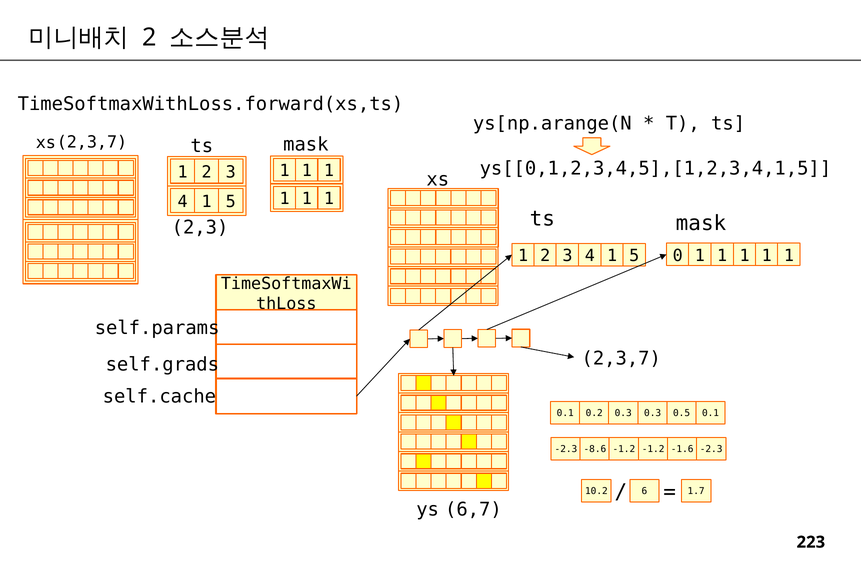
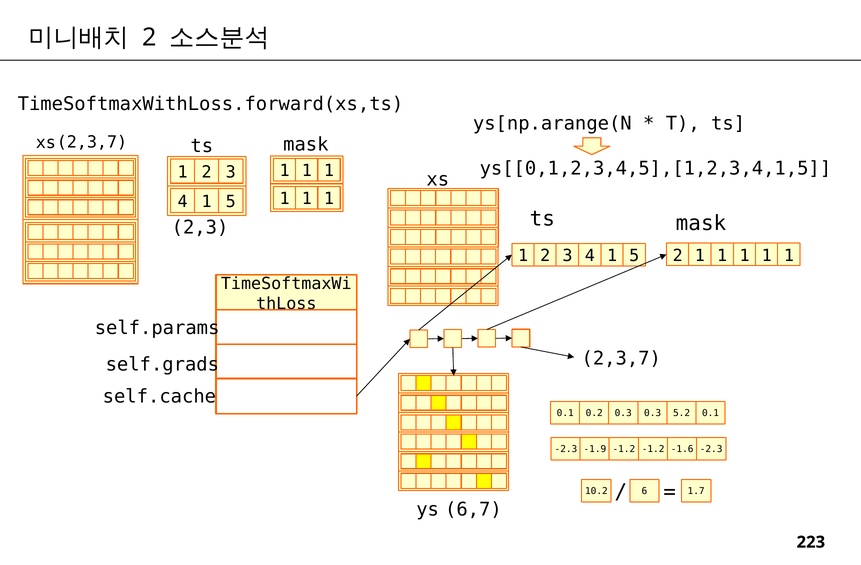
3 0: 0 -> 2
0.5: 0.5 -> 5.2
-8.6: -8.6 -> -1.9
